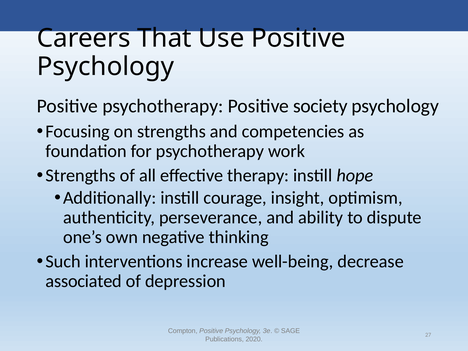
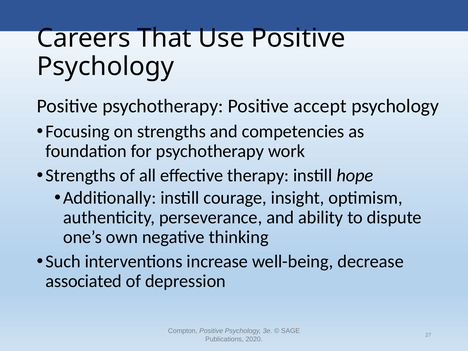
society: society -> accept
